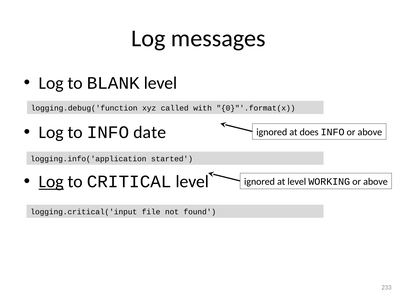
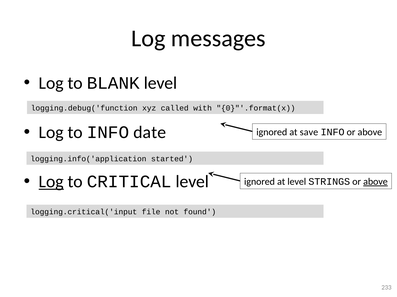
does: does -> save
WORKING: WORKING -> STRINGS
above at (375, 182) underline: none -> present
